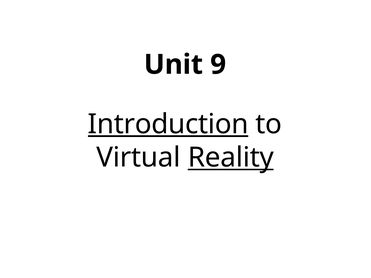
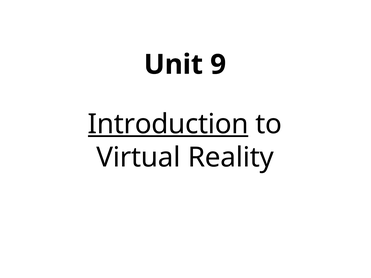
Reality underline: present -> none
